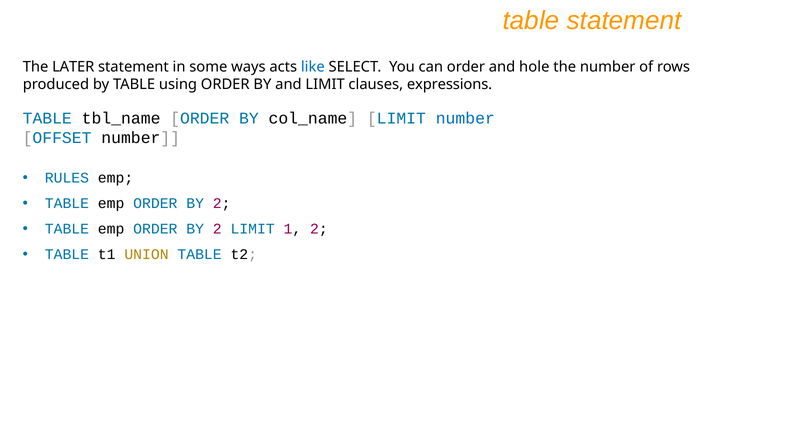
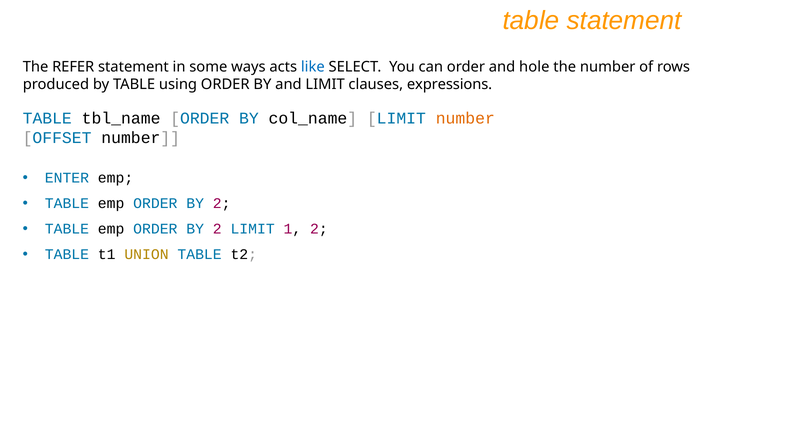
LATER: LATER -> REFER
number at (465, 118) colour: blue -> orange
RULES: RULES -> ENTER
